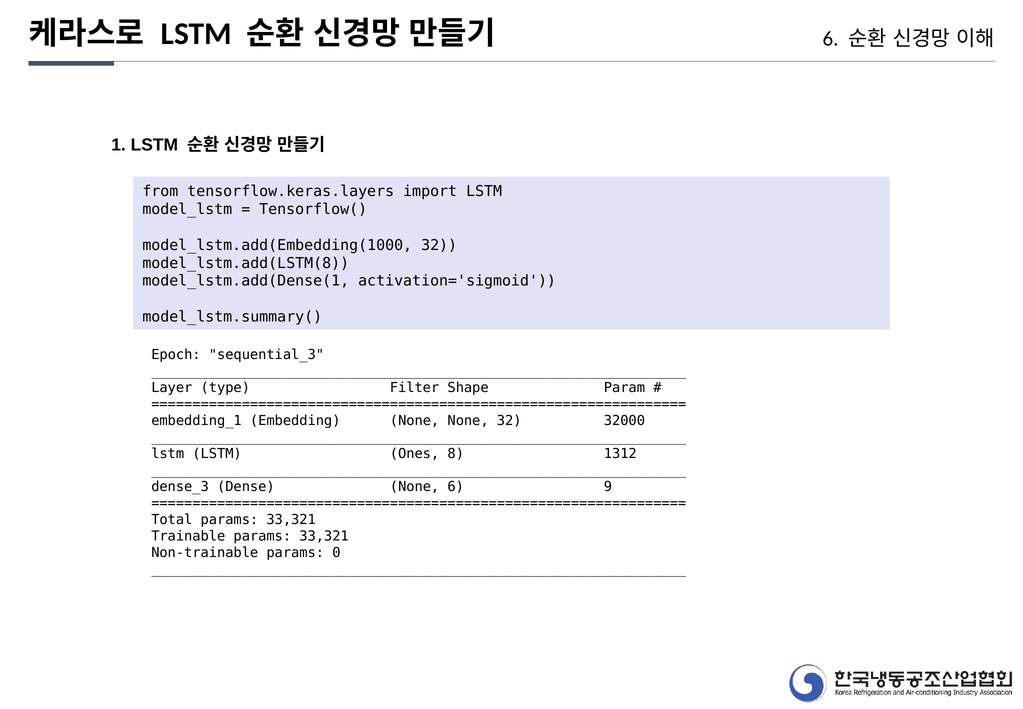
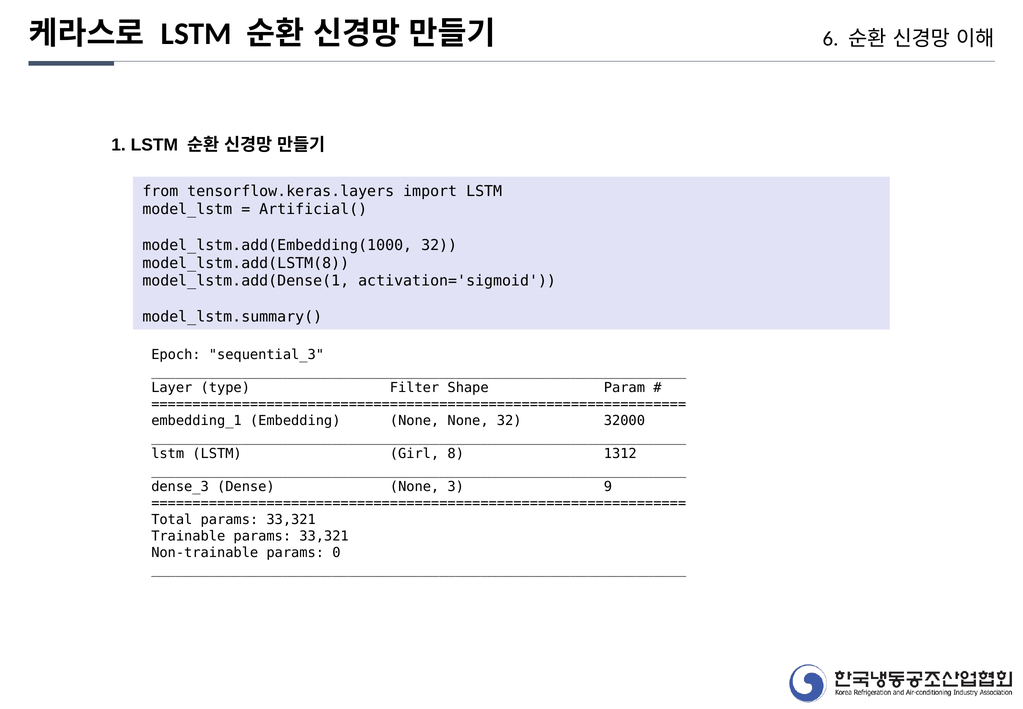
Tensorflow(: Tensorflow( -> Artificial(
Ones: Ones -> Girl
None 6: 6 -> 3
